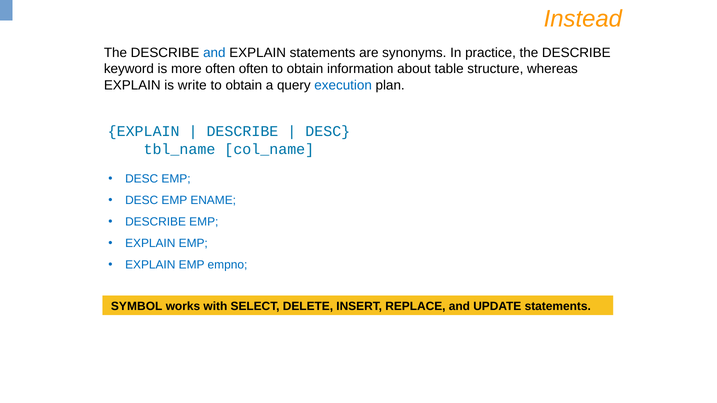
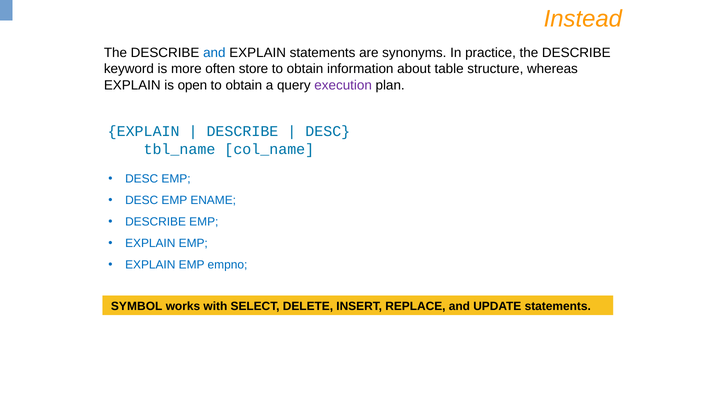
often often: often -> store
write: write -> open
execution colour: blue -> purple
